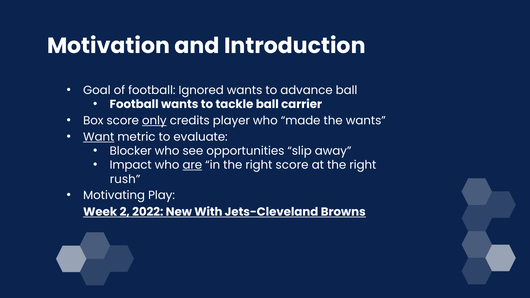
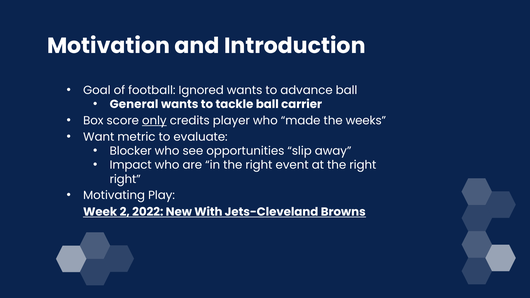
Football at (134, 104): Football -> General
the wants: wants -> weeks
Want underline: present -> none
are underline: present -> none
right score: score -> event
rush at (125, 179): rush -> right
